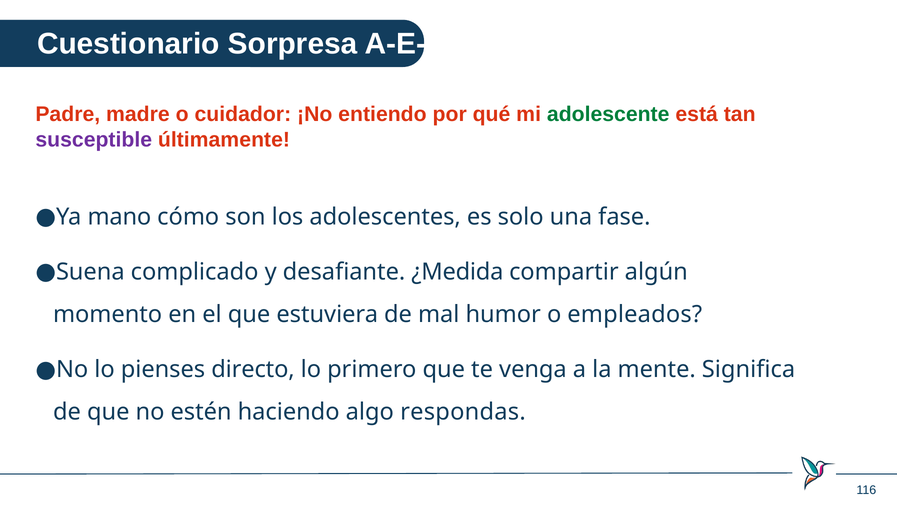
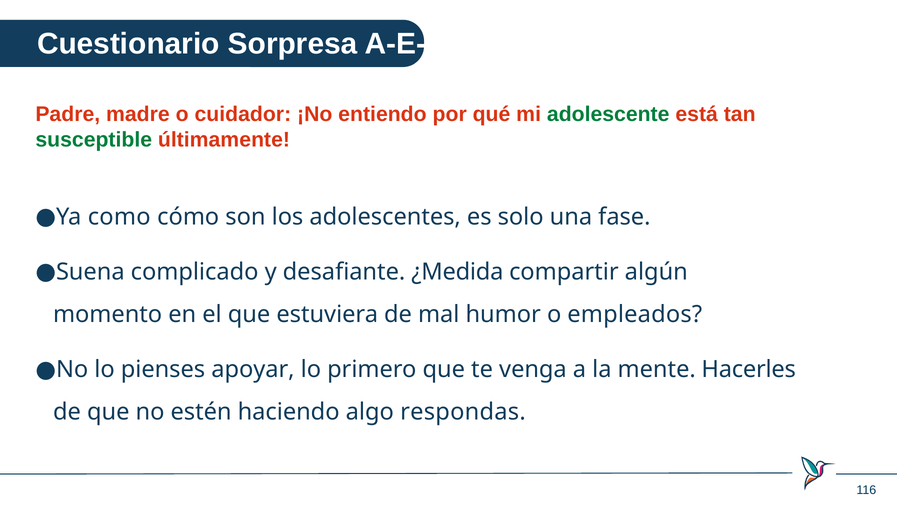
susceptible colour: purple -> green
mano: mano -> como
directo: directo -> apoyar
Significa: Significa -> Hacerles
